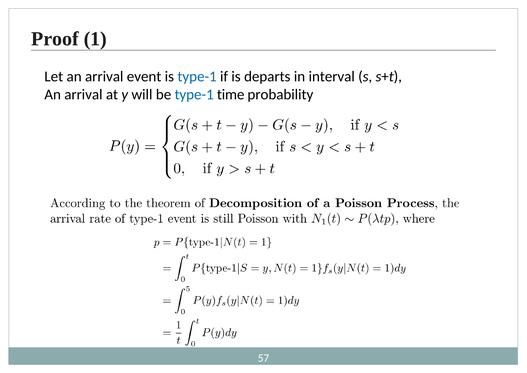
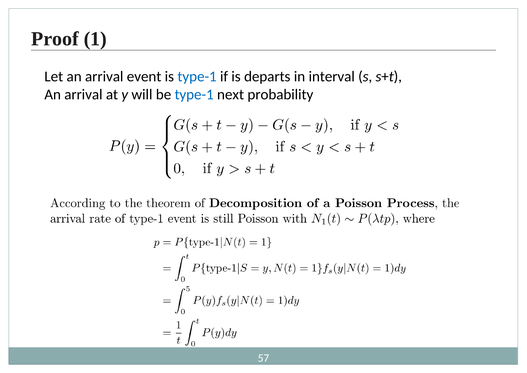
time: time -> next
